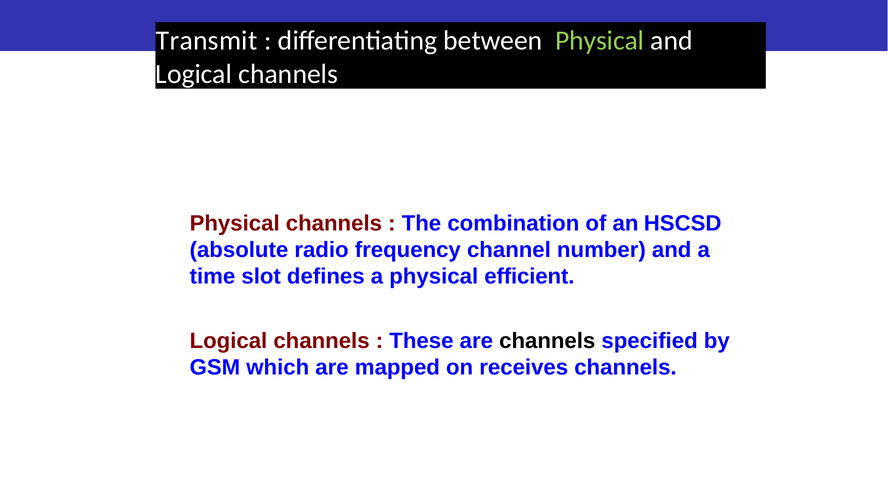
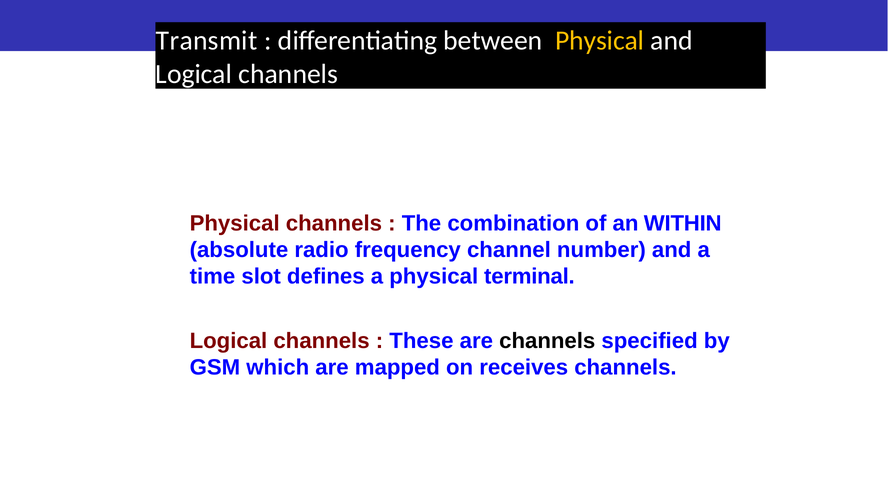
Physical at (600, 41) colour: light green -> yellow
HSCSD: HSCSD -> WITHIN
efficient: efficient -> terminal
